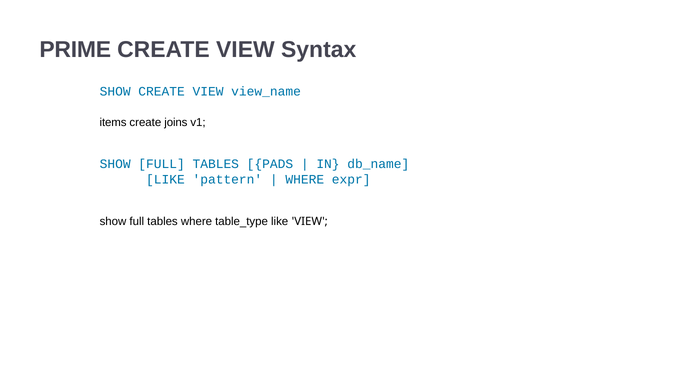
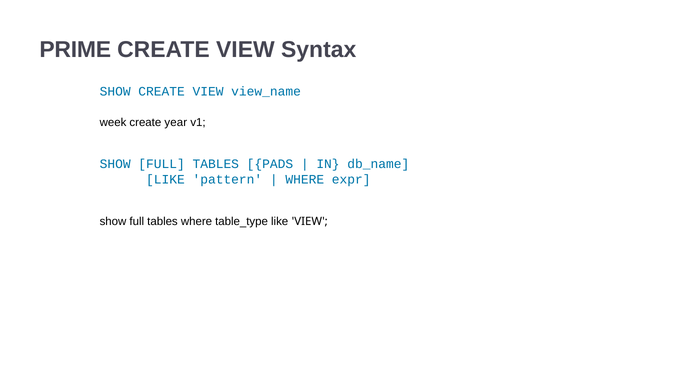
items: items -> week
joins: joins -> year
